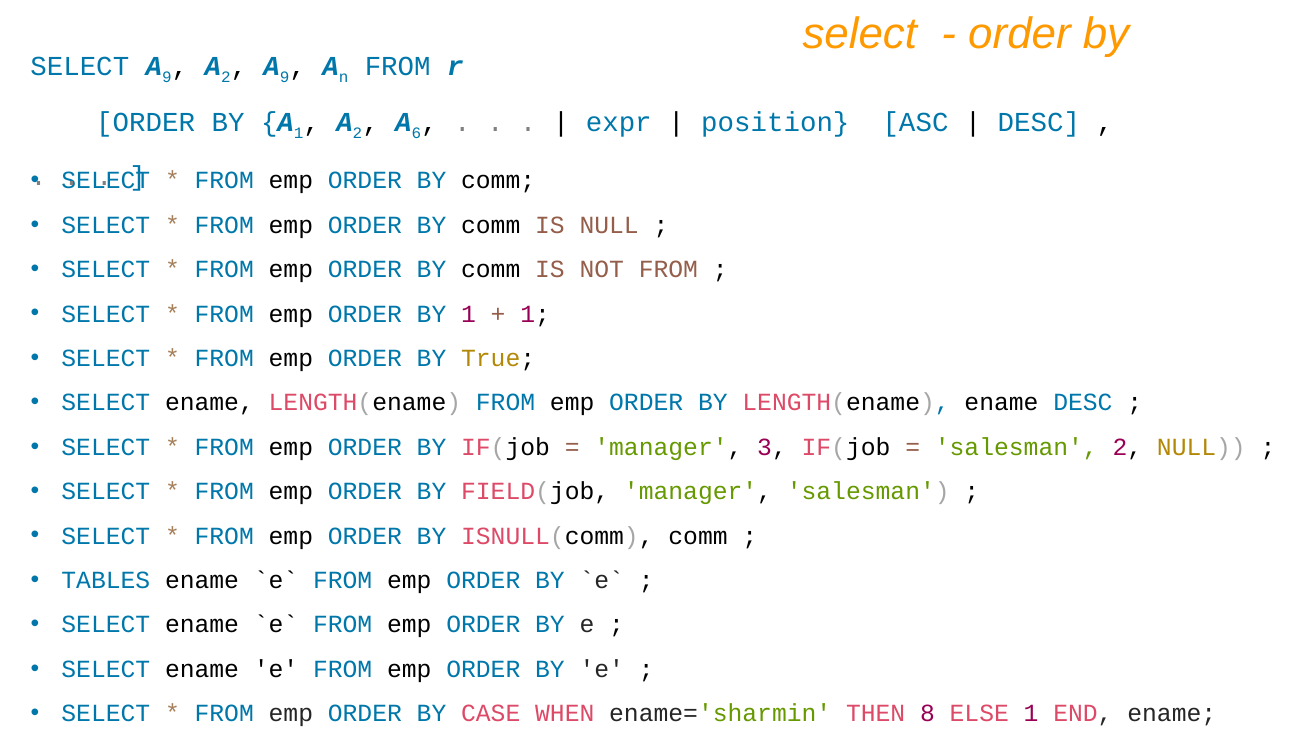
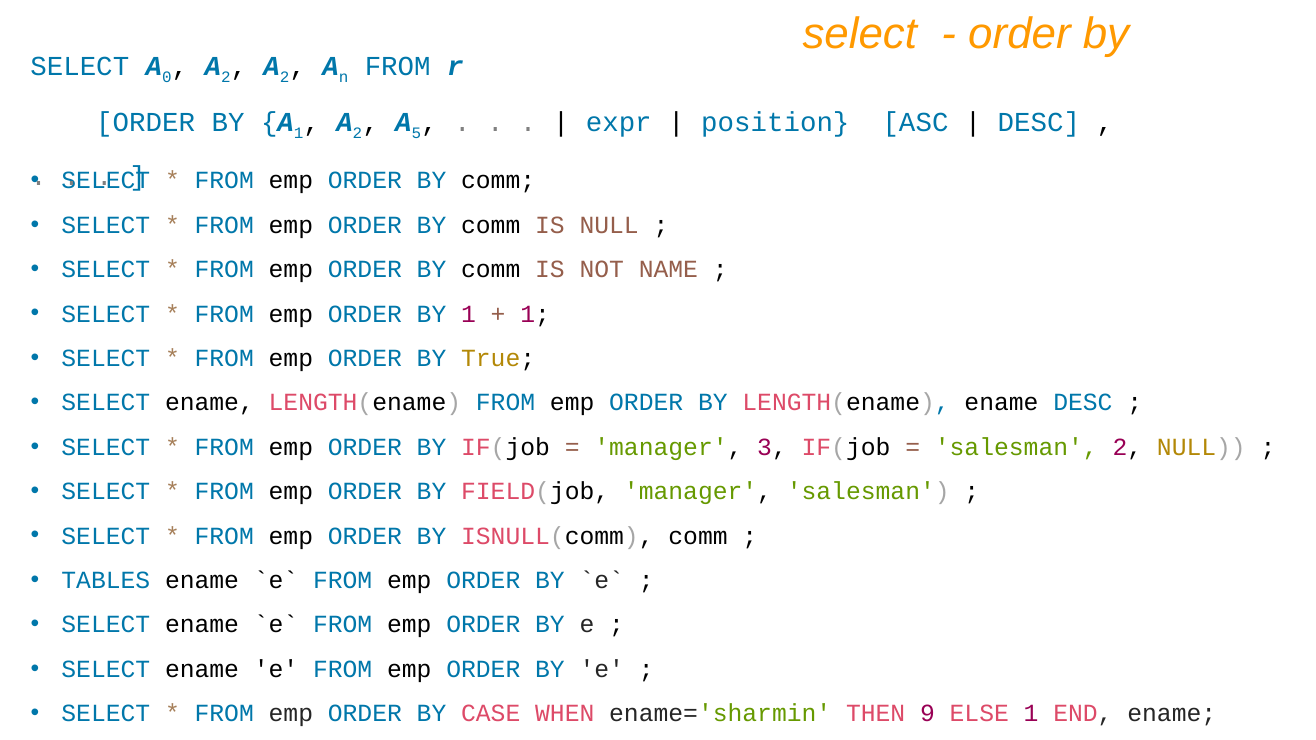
9 at (167, 77): 9 -> 0
9 at (285, 77): 9 -> 2
6: 6 -> 5
NOT FROM: FROM -> NAME
8: 8 -> 9
